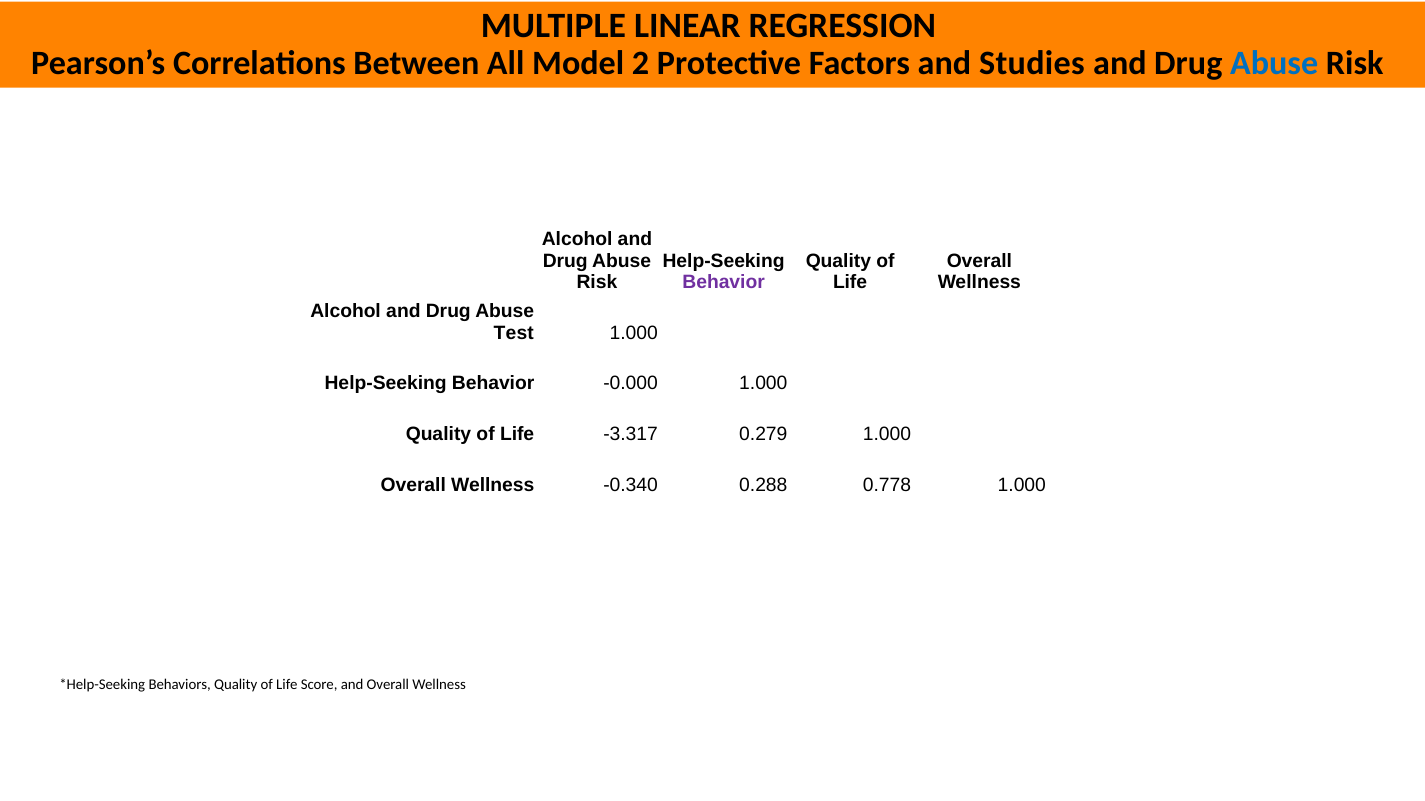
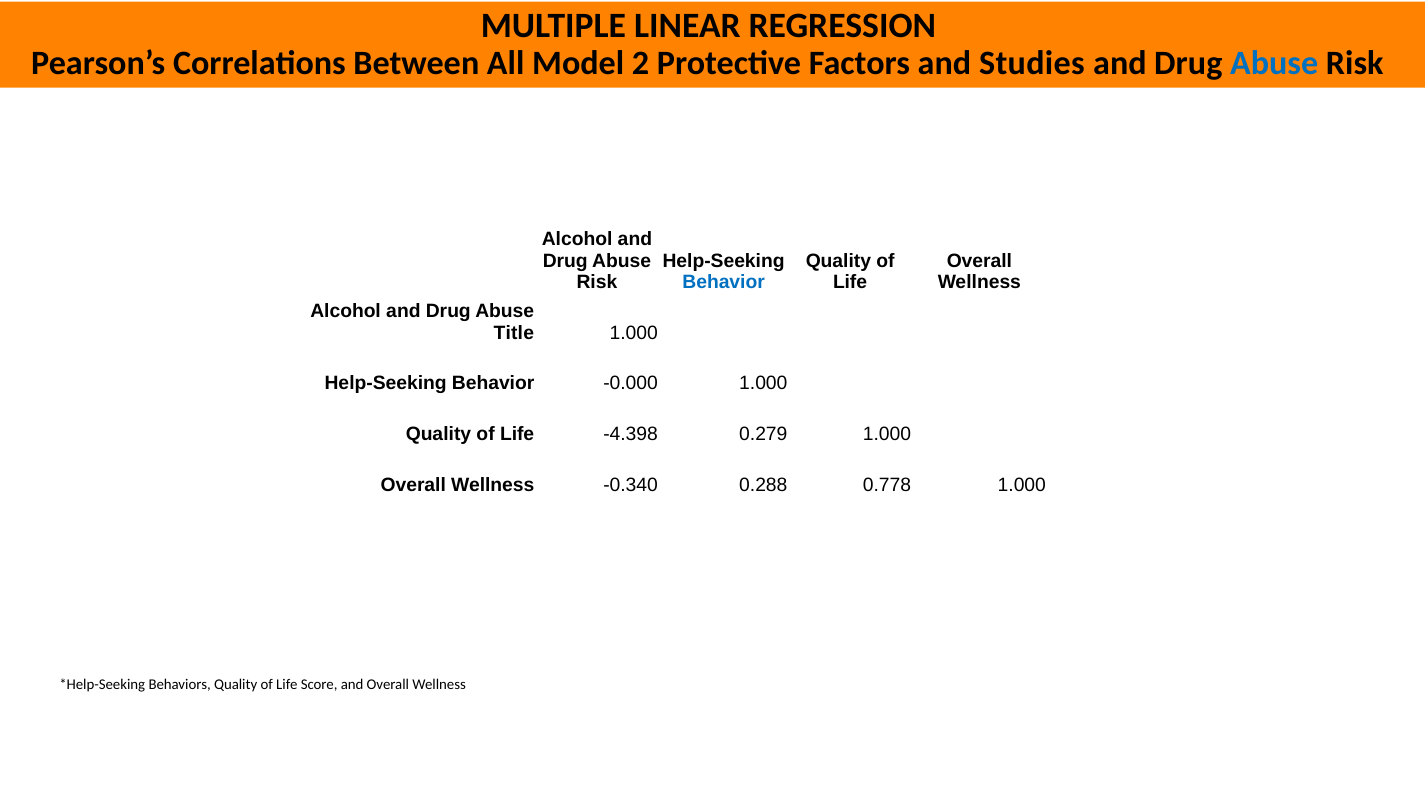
Behavior at (724, 283) colour: purple -> blue
Test: Test -> Title
-3.317: -3.317 -> -4.398
